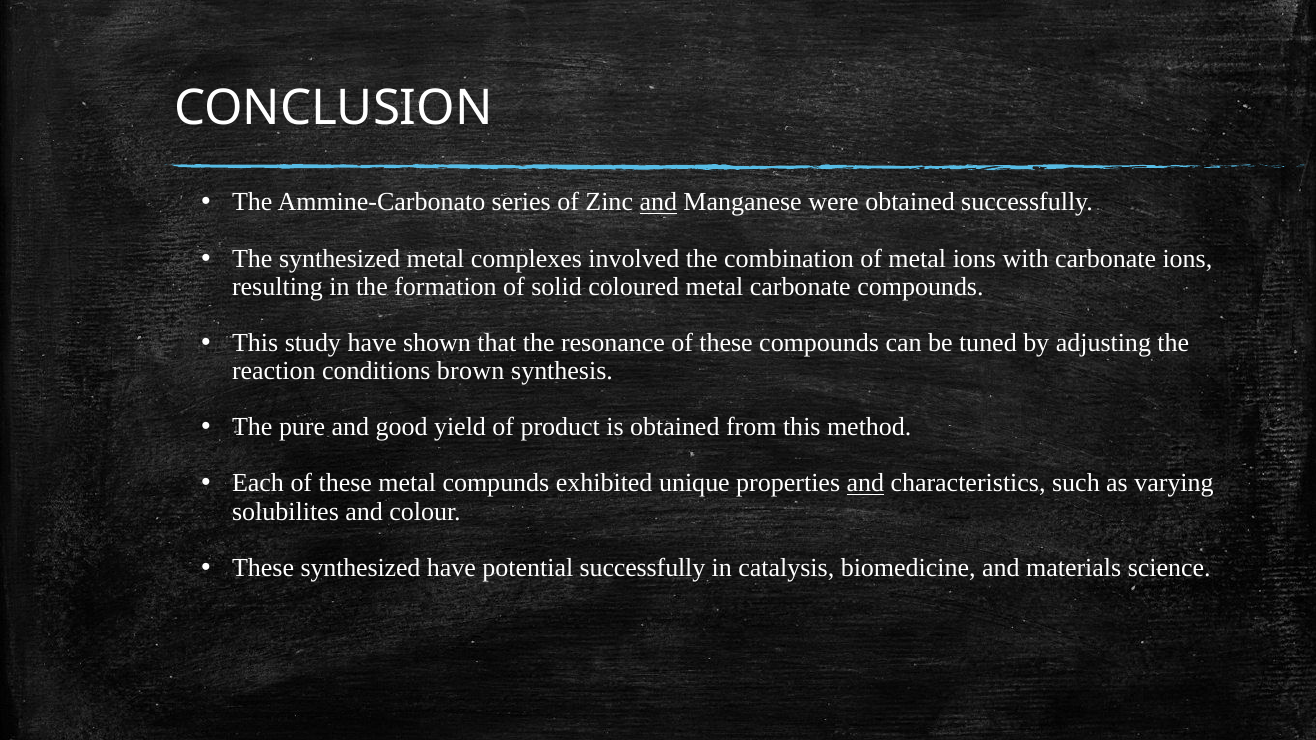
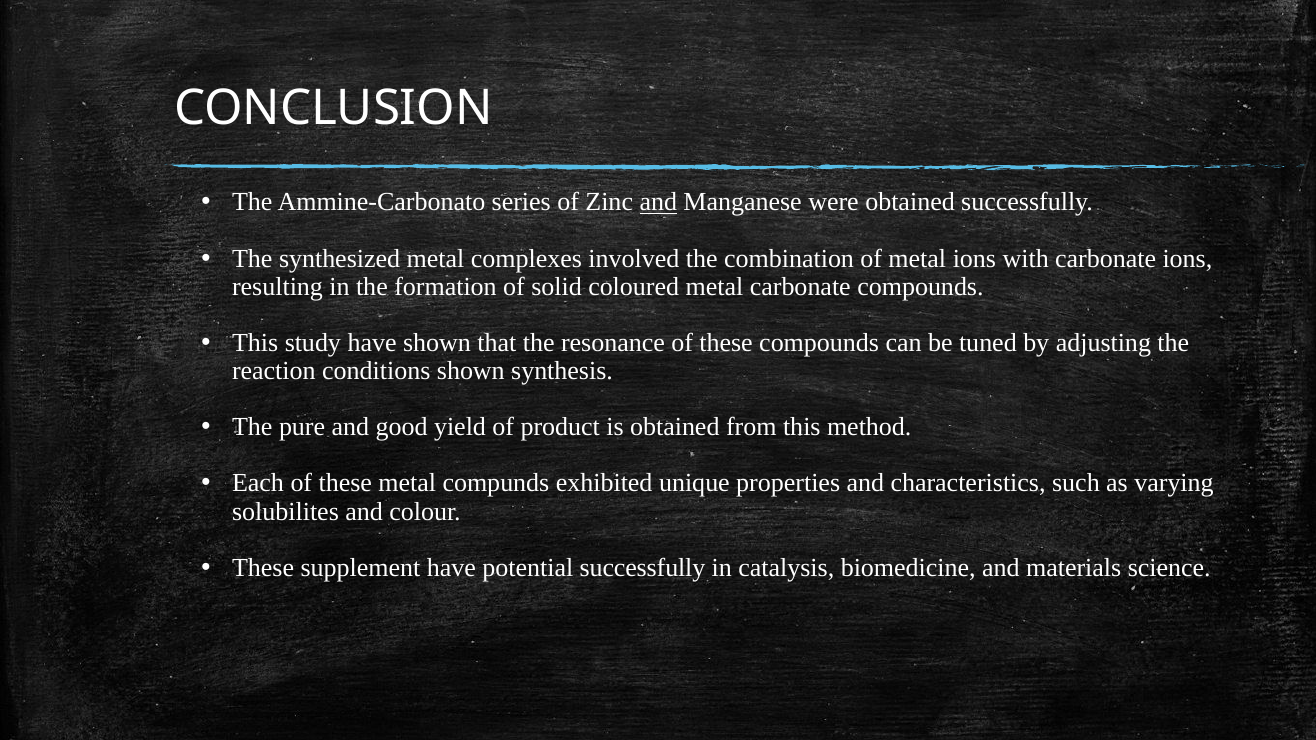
conditions brown: brown -> shown
and at (865, 484) underline: present -> none
These synthesized: synthesized -> supplement
